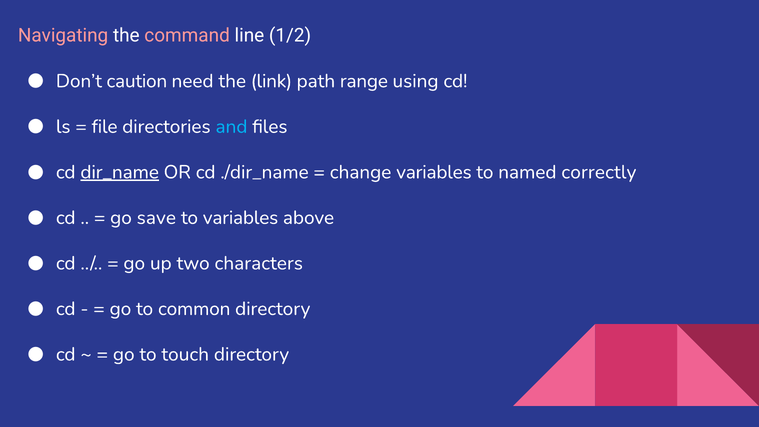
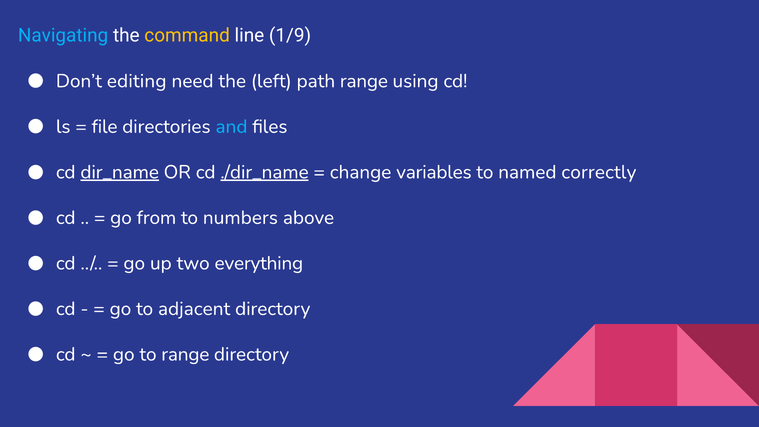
Navigating colour: pink -> light blue
command colour: pink -> yellow
1/2: 1/2 -> 1/9
caution: caution -> editing
link: link -> left
./dir_name underline: none -> present
save: save -> from
to variables: variables -> numbers
characters: characters -> everything
common: common -> adjacent
to touch: touch -> range
